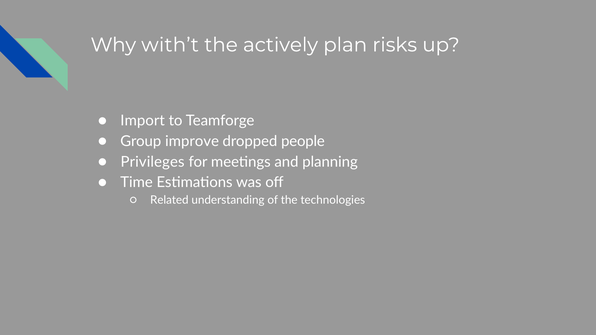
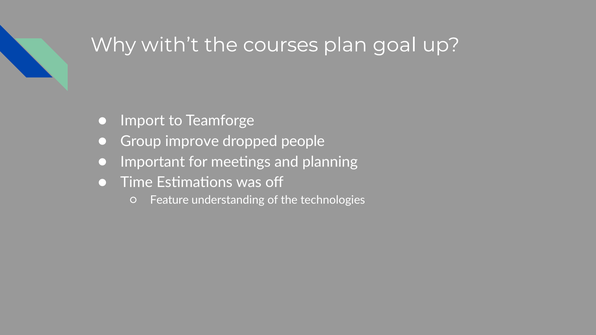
actively: actively -> courses
risks: risks -> goal
Privileges: Privileges -> Important
Related: Related -> Feature
